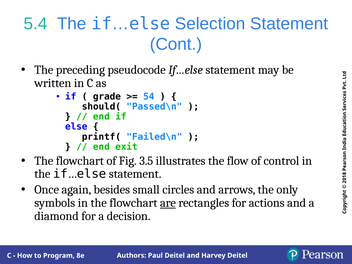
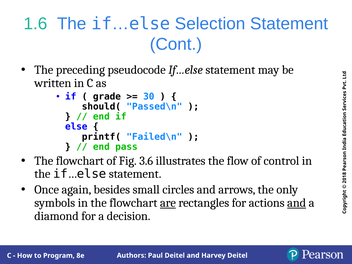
5.4: 5.4 -> 1.6
54: 54 -> 30
exit: exit -> pass
3.5: 3.5 -> 3.6
and at (297, 203) underline: none -> present
